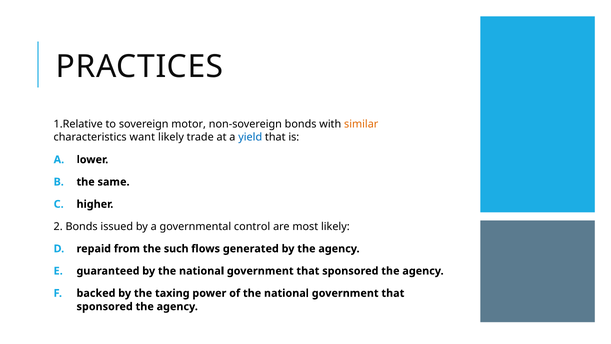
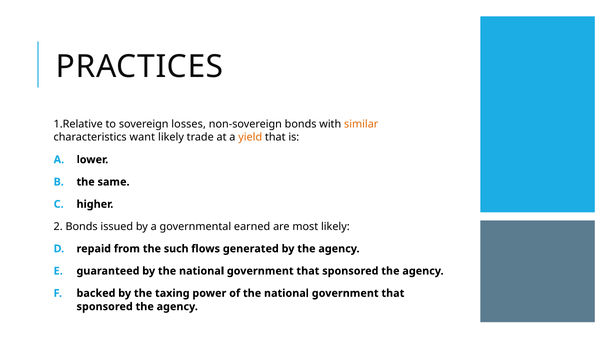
motor: motor -> losses
yield colour: blue -> orange
control: control -> earned
